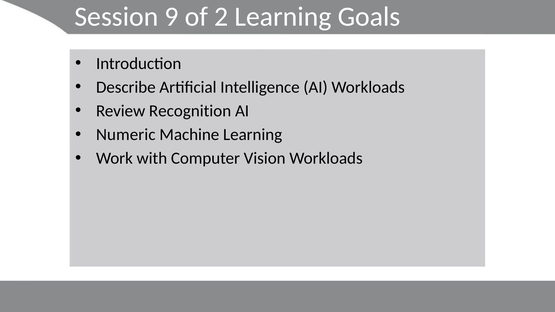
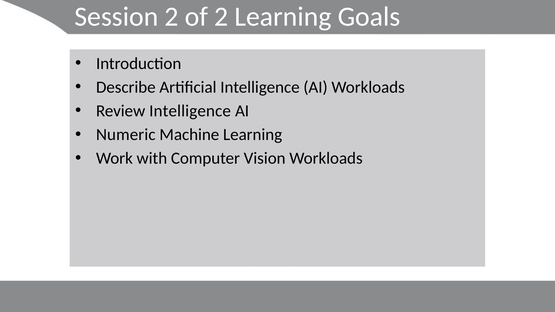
Session 9: 9 -> 2
Review Recognition: Recognition -> Intelligence
